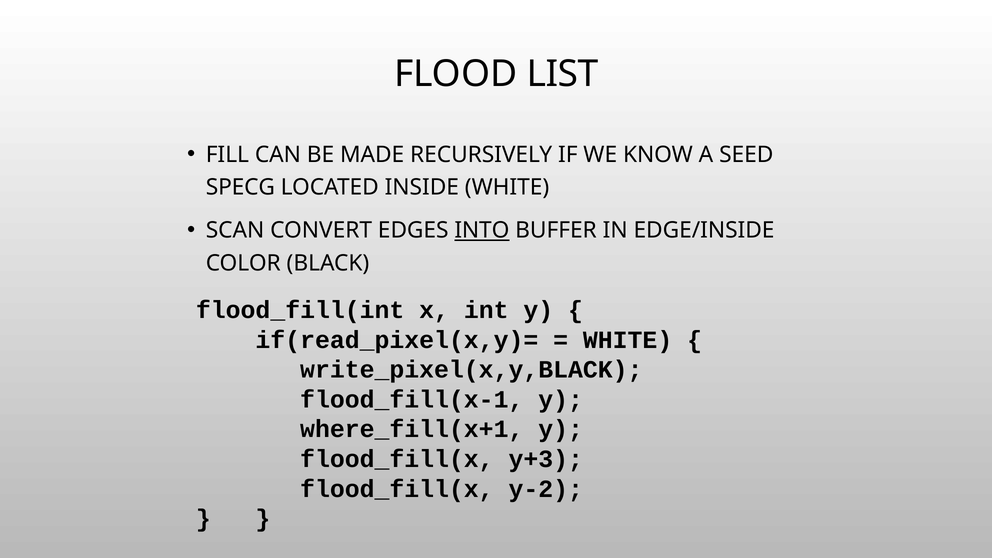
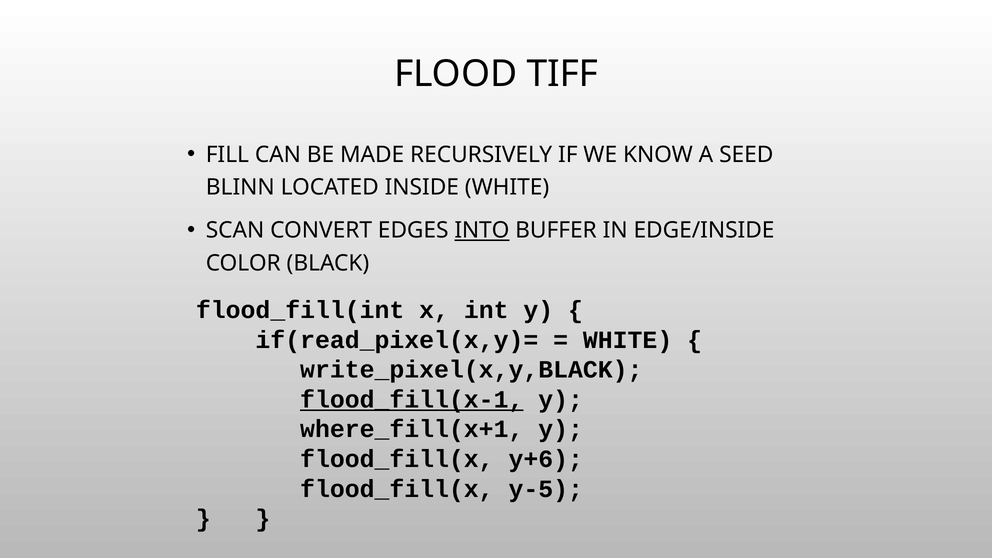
LIST: LIST -> TIFF
SPECG: SPECG -> BLINN
flood_fill(x-1 underline: none -> present
y+3: y+3 -> y+6
y-2: y-2 -> y-5
